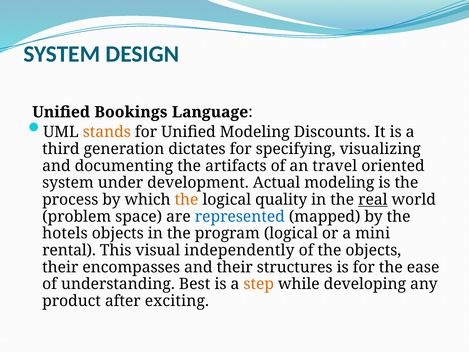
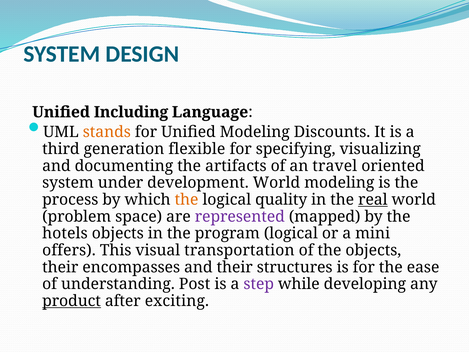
Bookings: Bookings -> Including
dictates: dictates -> flexible
development Actual: Actual -> World
represented colour: blue -> purple
rental: rental -> offers
independently: independently -> transportation
Best: Best -> Post
step colour: orange -> purple
product underline: none -> present
